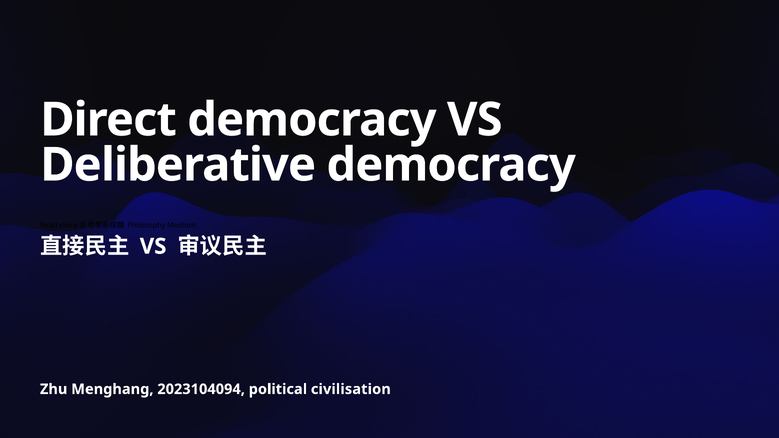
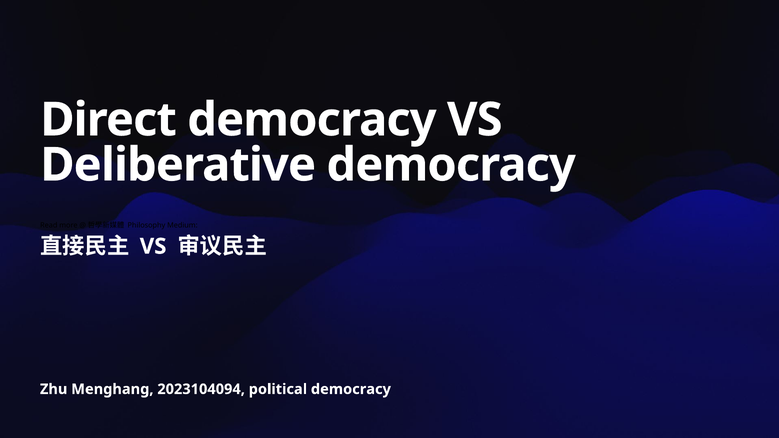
political civilisation: civilisation -> democracy
